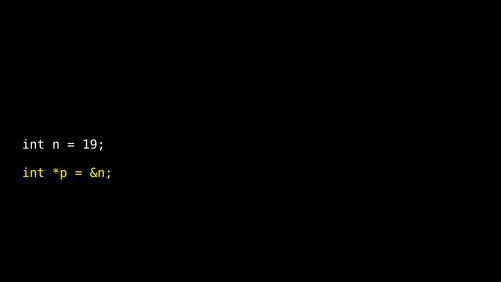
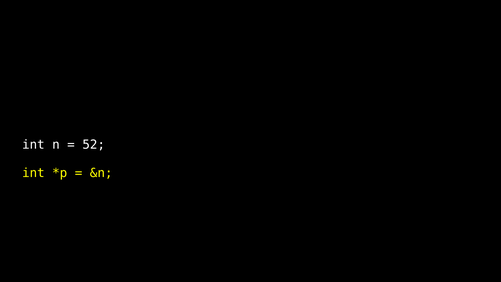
19: 19 -> 52
